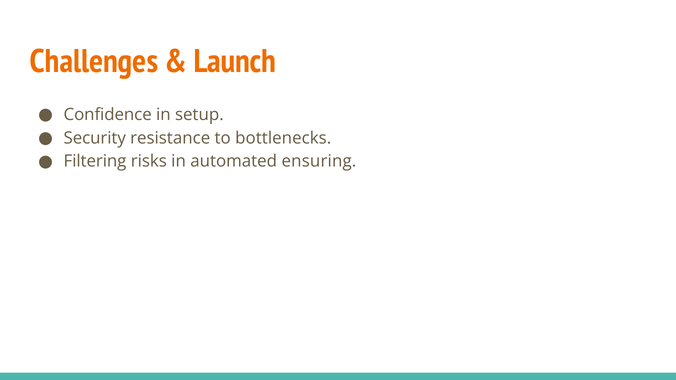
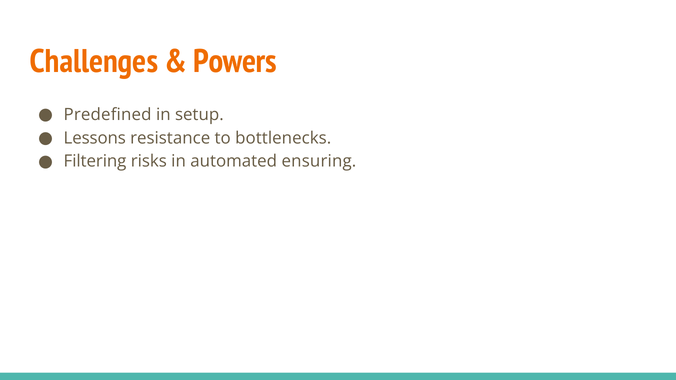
Launch: Launch -> Powers
Confidence: Confidence -> Predefined
Security: Security -> Lessons
